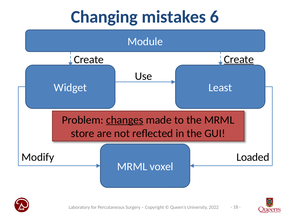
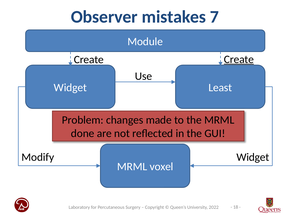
Changing: Changing -> Observer
6: 6 -> 7
changes underline: present -> none
store: store -> done
Modify Loaded: Loaded -> Widget
